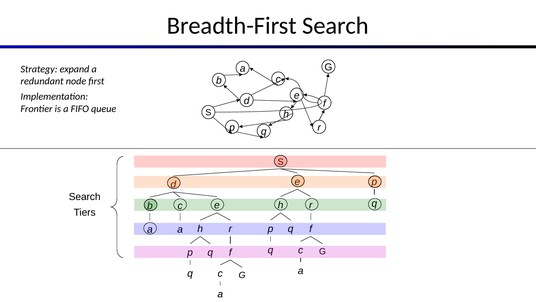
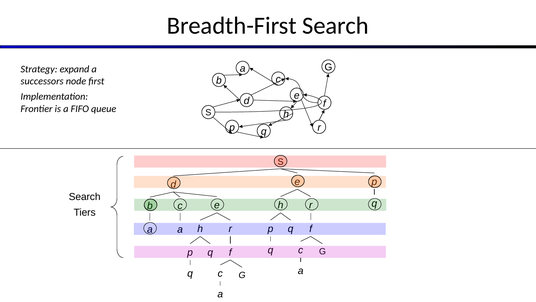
redundant: redundant -> successors
